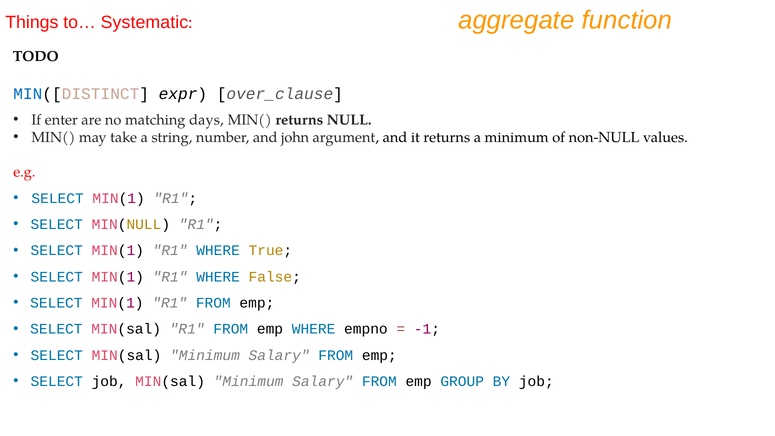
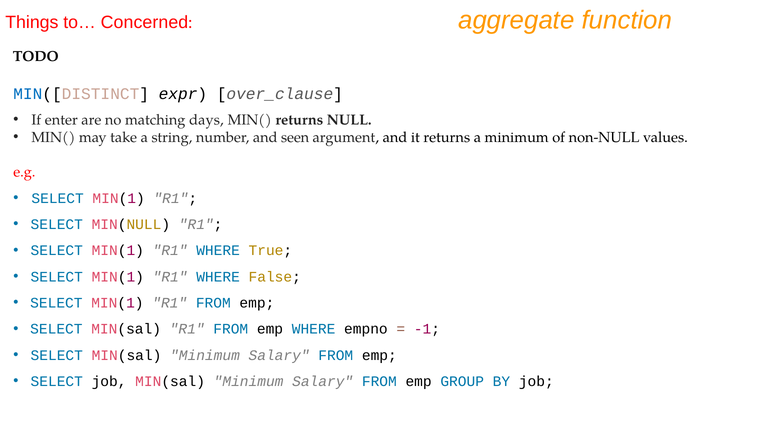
Systematic: Systematic -> Concerned
john: john -> seen
